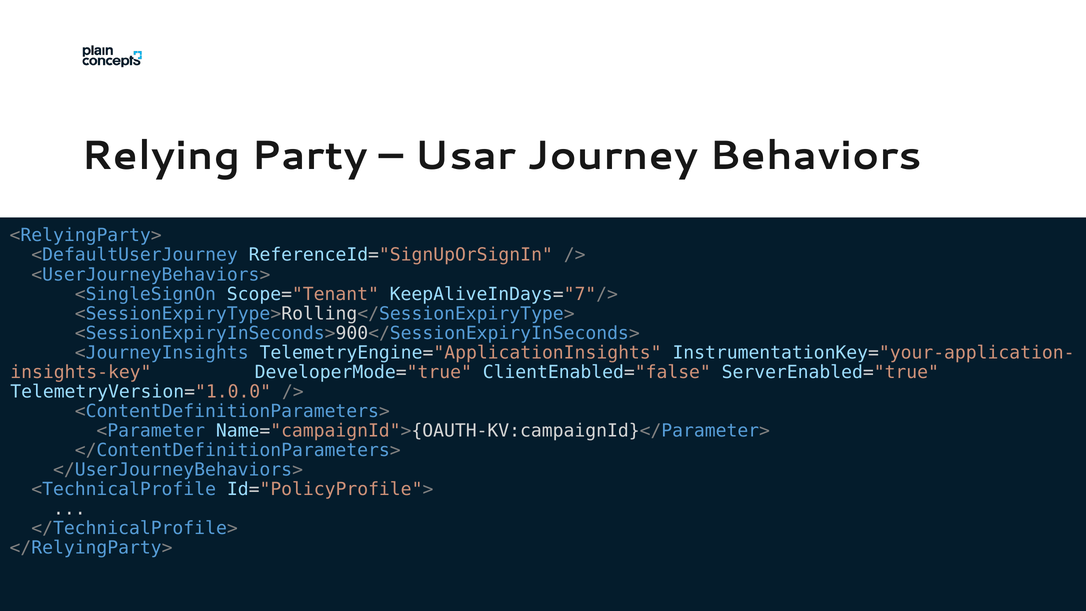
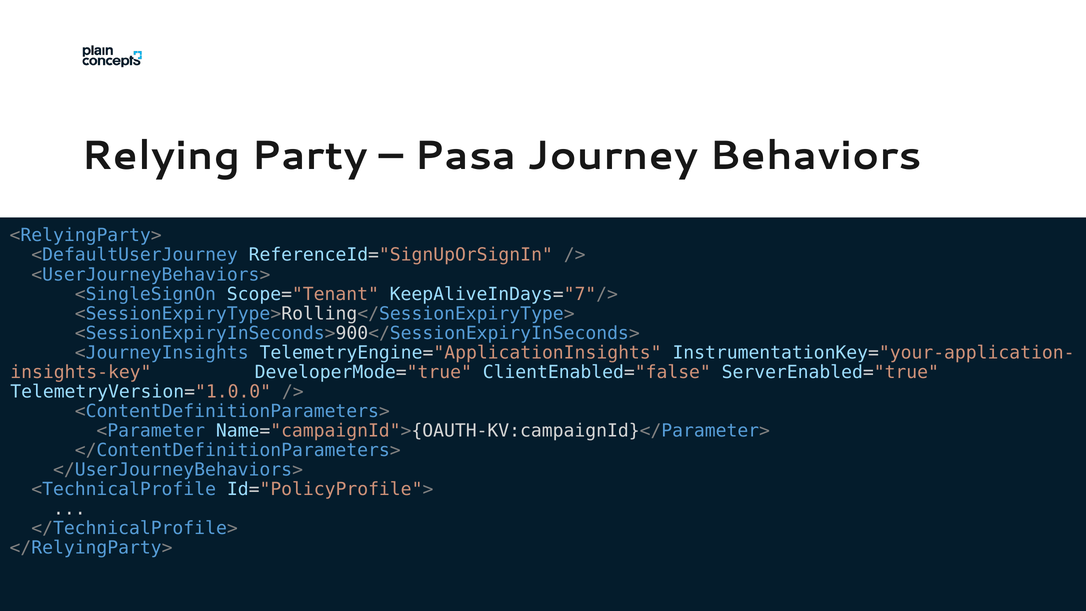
Usar: Usar -> Pasa
